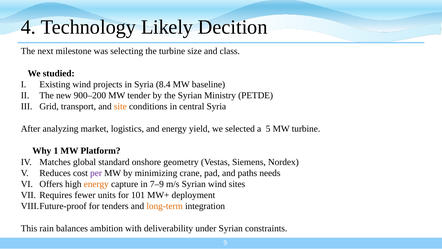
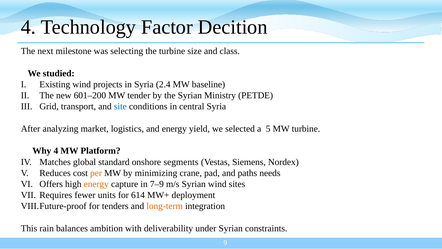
Likely: Likely -> Factor
8.4: 8.4 -> 2.4
900–200: 900–200 -> 601–200
site colour: orange -> blue
Why 1: 1 -> 4
geometry: geometry -> segments
per colour: purple -> orange
101: 101 -> 614
